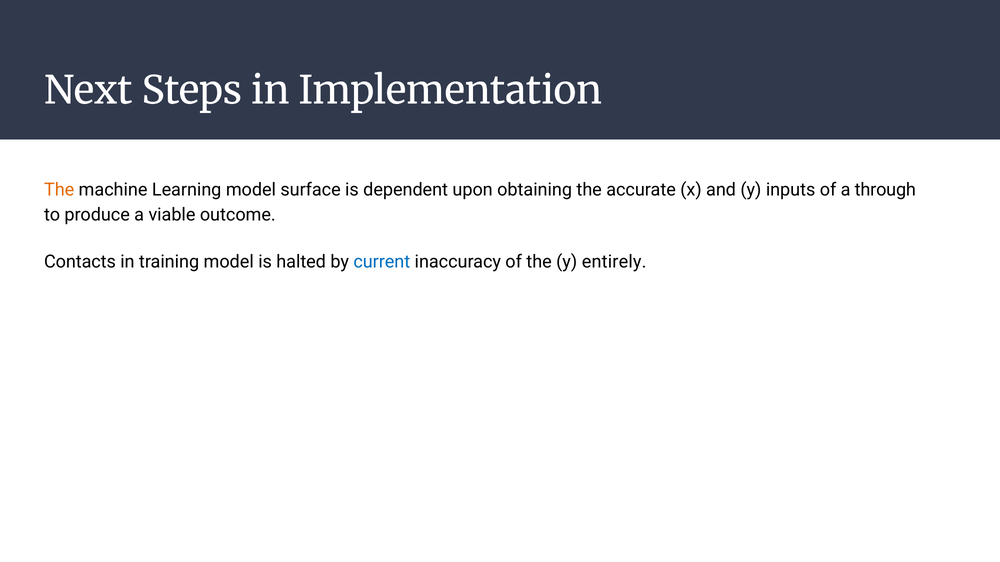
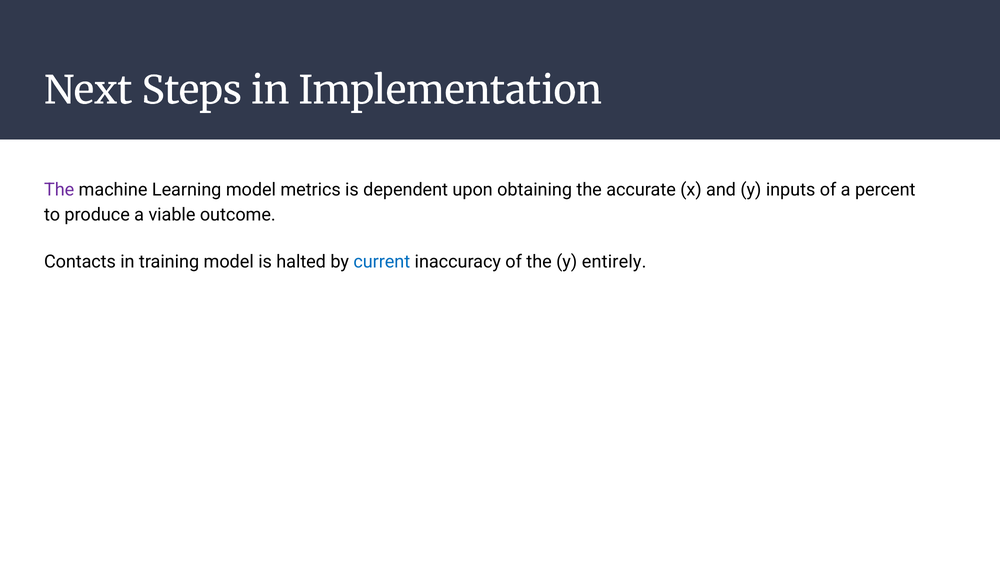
The at (59, 190) colour: orange -> purple
surface: surface -> metrics
through: through -> percent
